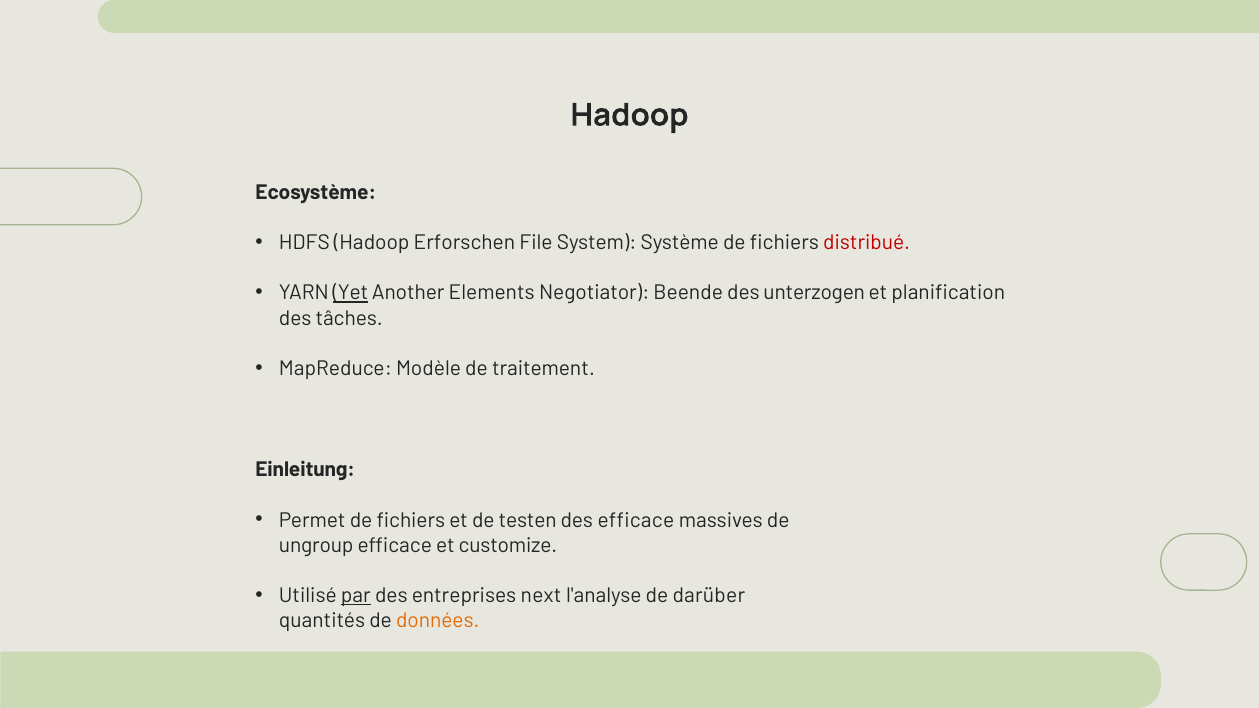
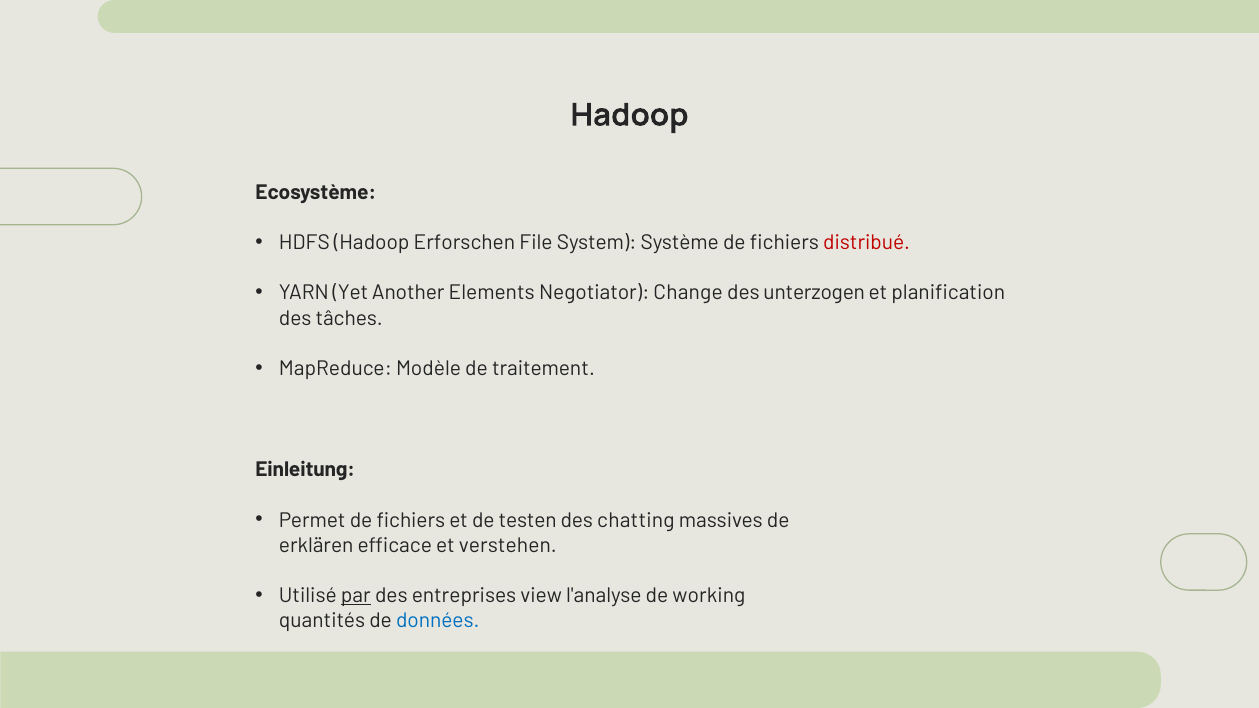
Yet underline: present -> none
Beende: Beende -> Change
des efficace: efficace -> chatting
ungroup: ungroup -> erklären
customize: customize -> verstehen
next: next -> view
darüber: darüber -> working
données colour: orange -> blue
